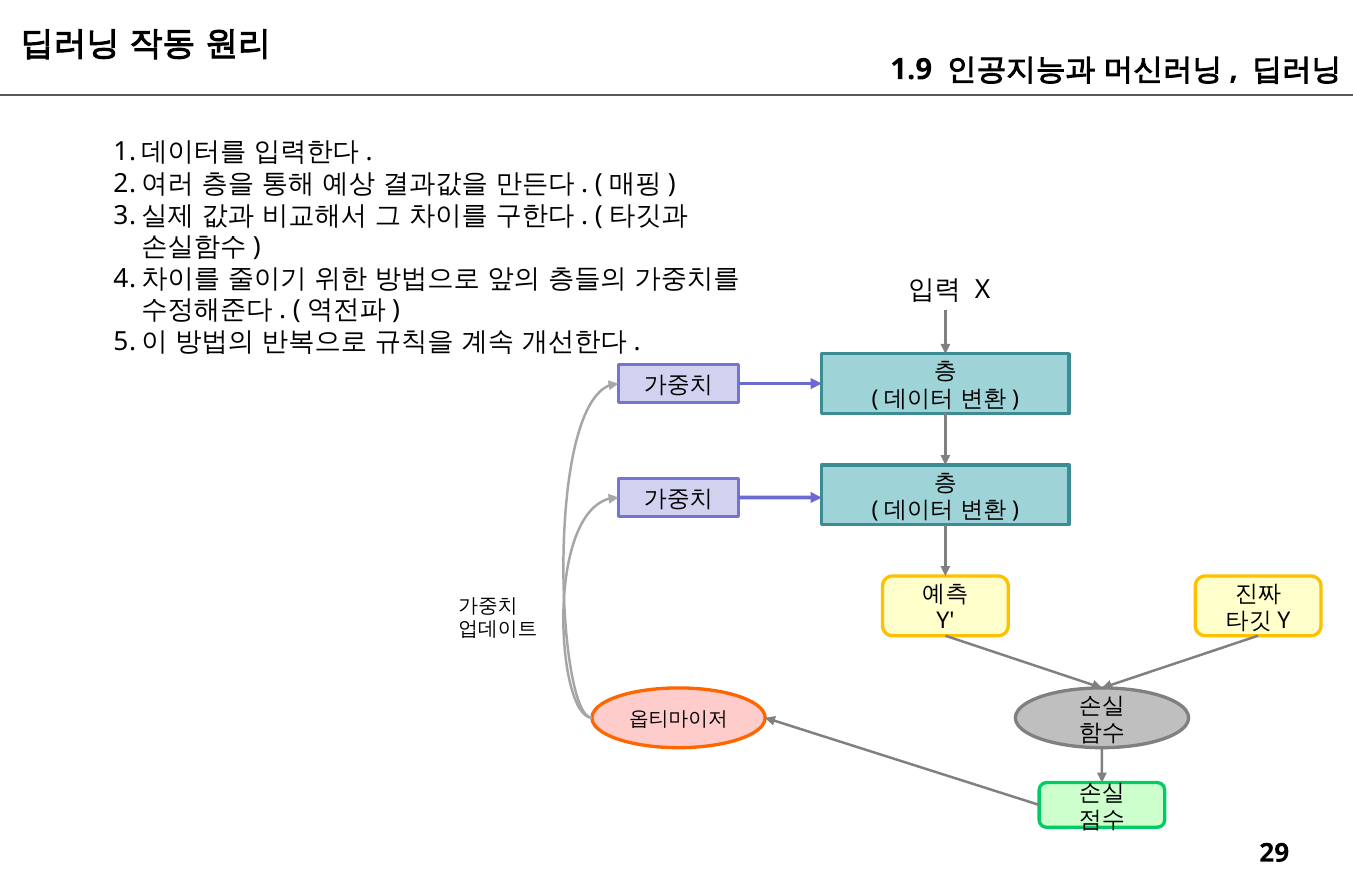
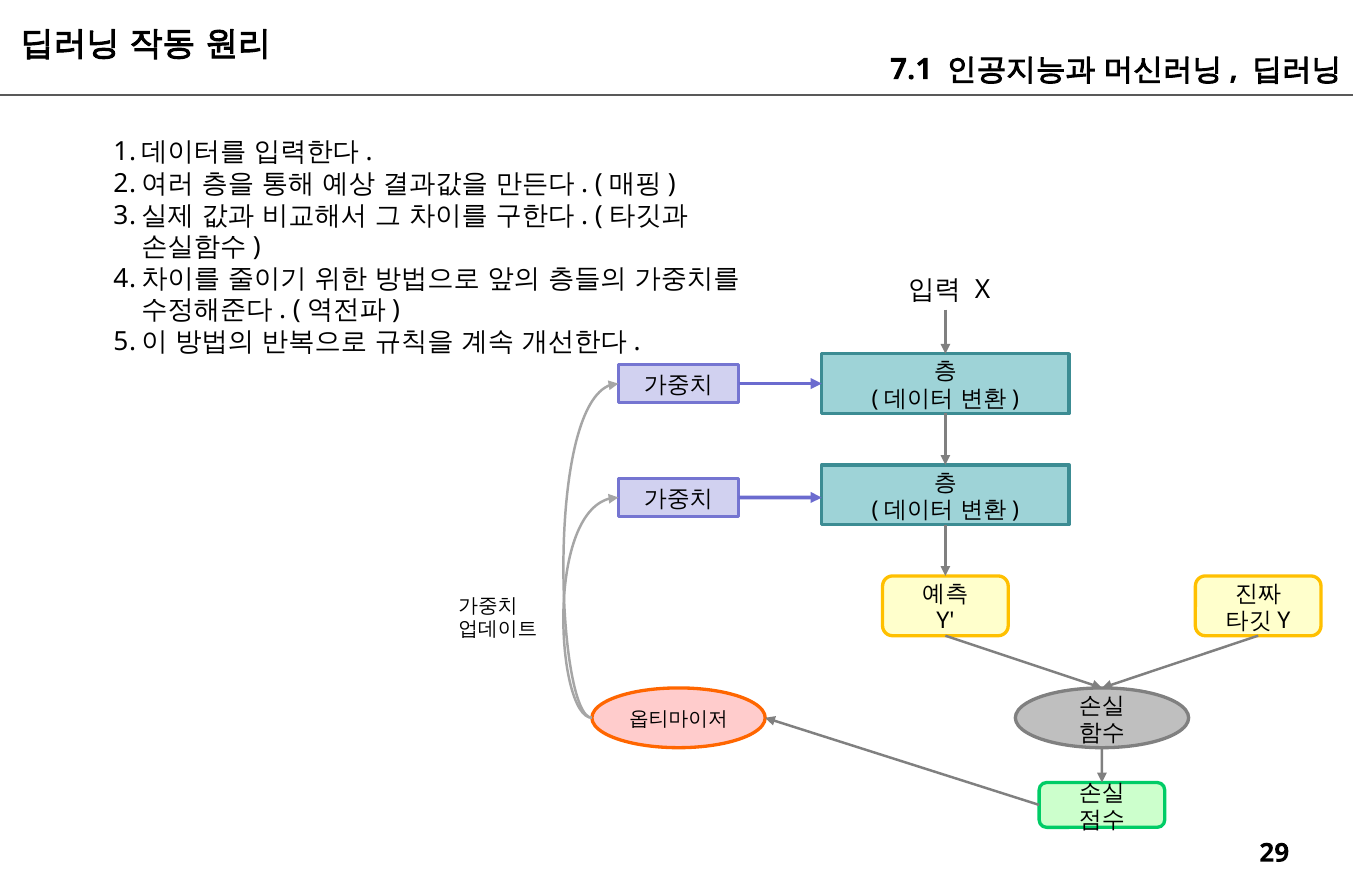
1.9: 1.9 -> 7.1
